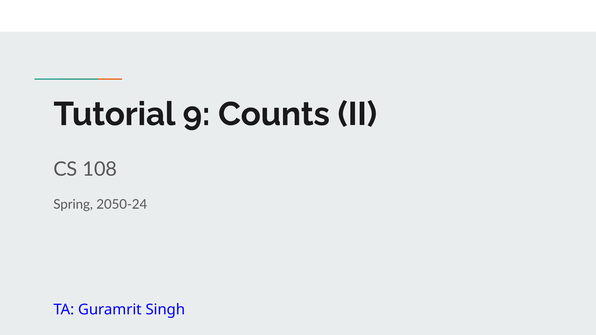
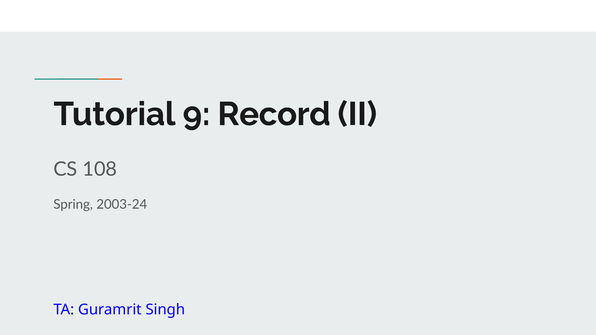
Counts: Counts -> Record
2050-24: 2050-24 -> 2003-24
